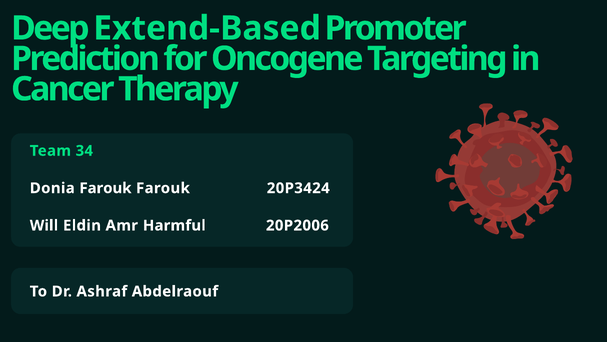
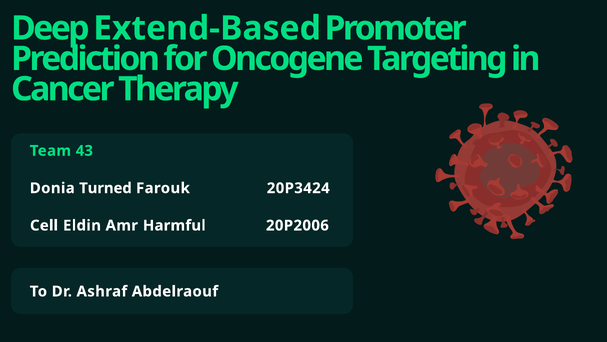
34: 34 -> 43
Donia Farouk: Farouk -> Turned
Will: Will -> Cell
